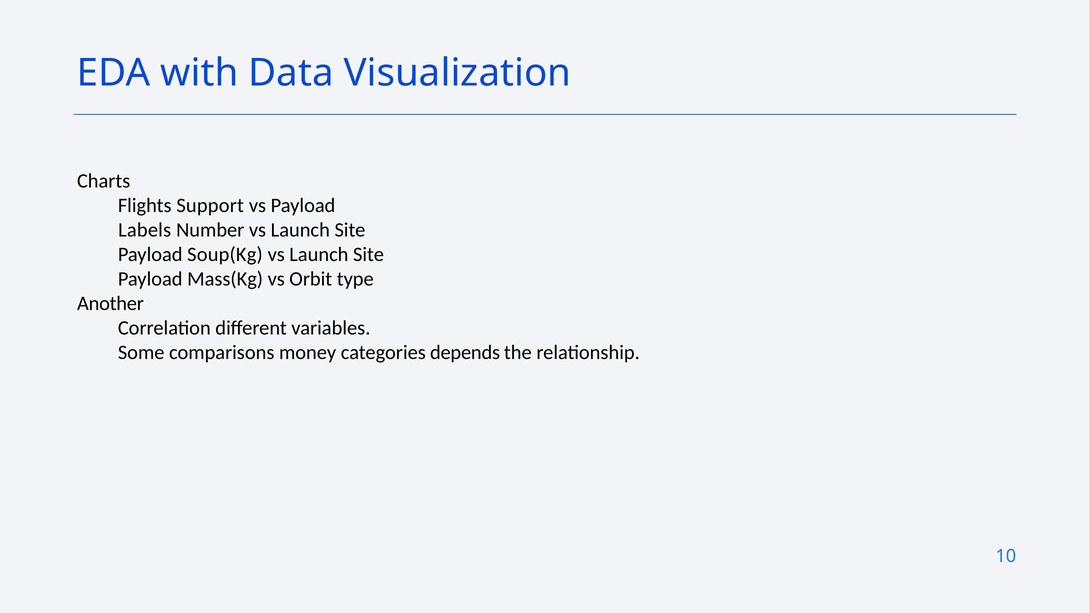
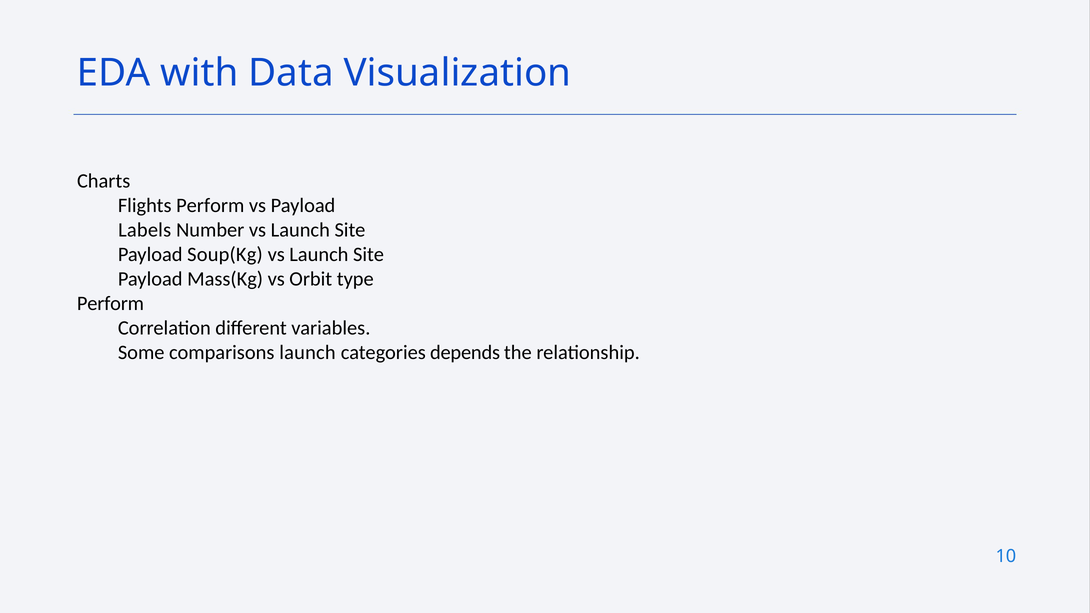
Flights Support: Support -> Perform
Another at (110, 304): Another -> Perform
comparisons money: money -> launch
